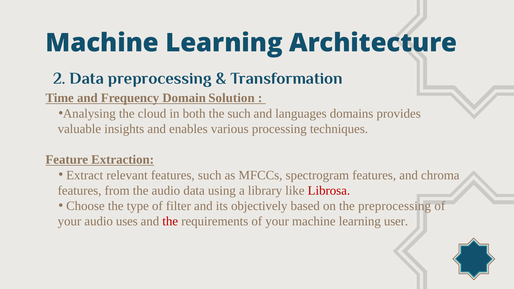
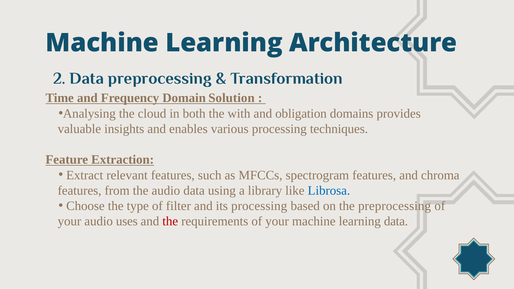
the such: such -> with
languages: languages -> obligation
Librosa colour: red -> blue
its objectively: objectively -> processing
learning user: user -> data
